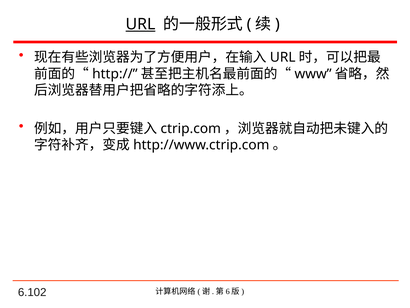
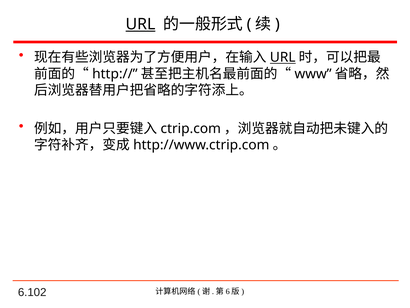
URL at (283, 57) underline: none -> present
